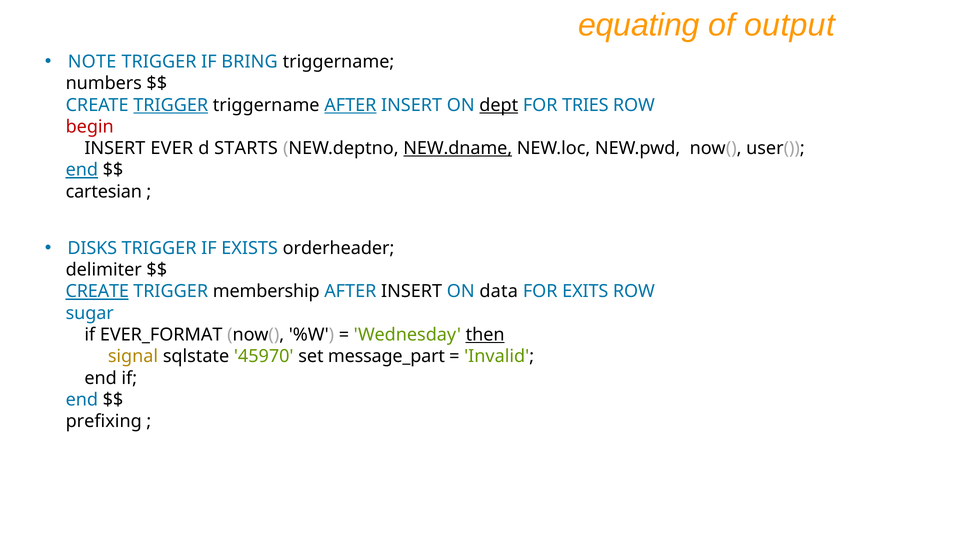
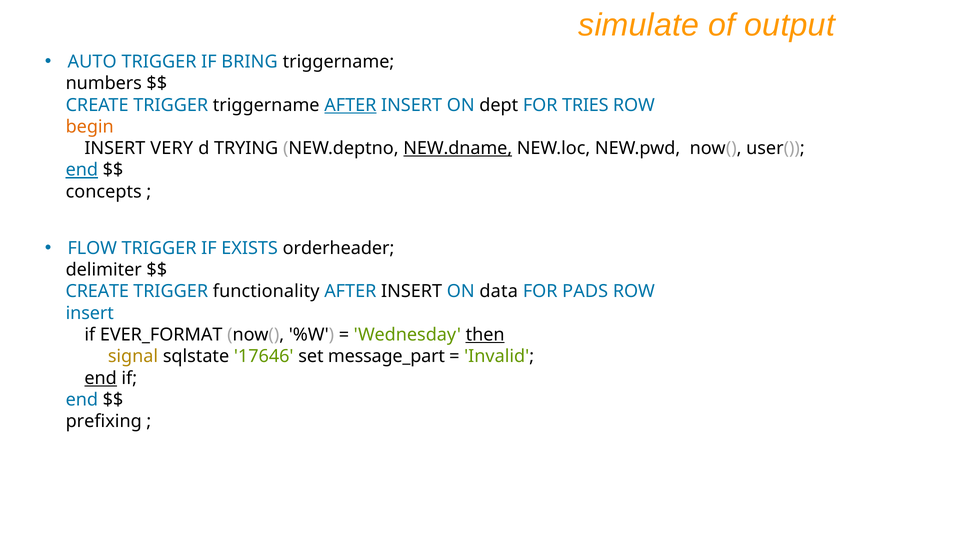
equating: equating -> simulate
NOTE: NOTE -> AUTO
TRIGGER at (171, 105) underline: present -> none
dept underline: present -> none
begin colour: red -> orange
EVER: EVER -> VERY
STARTS: STARTS -> TRYING
cartesian: cartesian -> concepts
DISKS: DISKS -> FLOW
CREATE at (97, 292) underline: present -> none
membership: membership -> functionality
EXITS: EXITS -> PADS
sugar at (90, 314): sugar -> insert
45970: 45970 -> 17646
end at (101, 379) underline: none -> present
